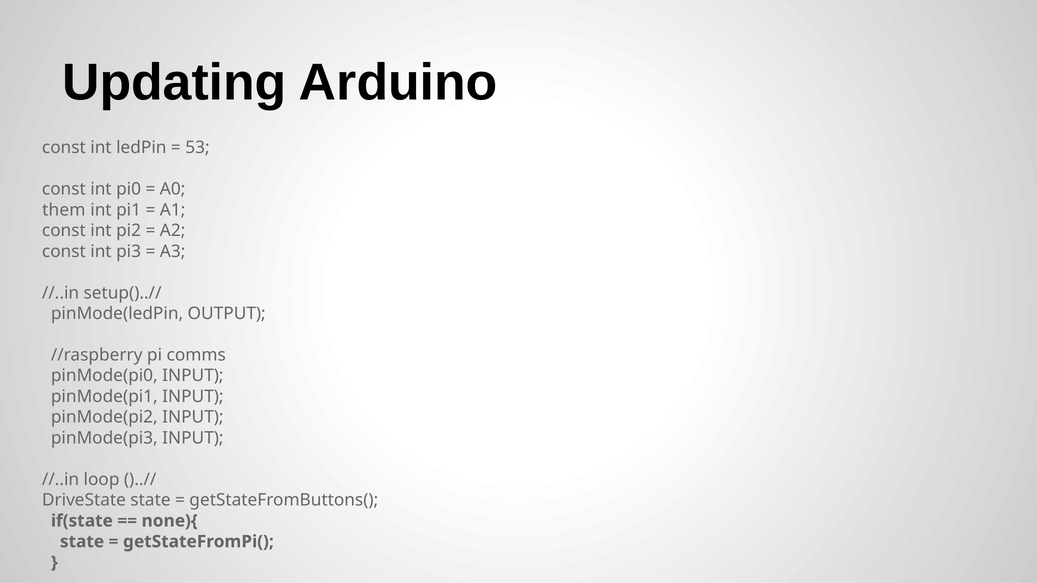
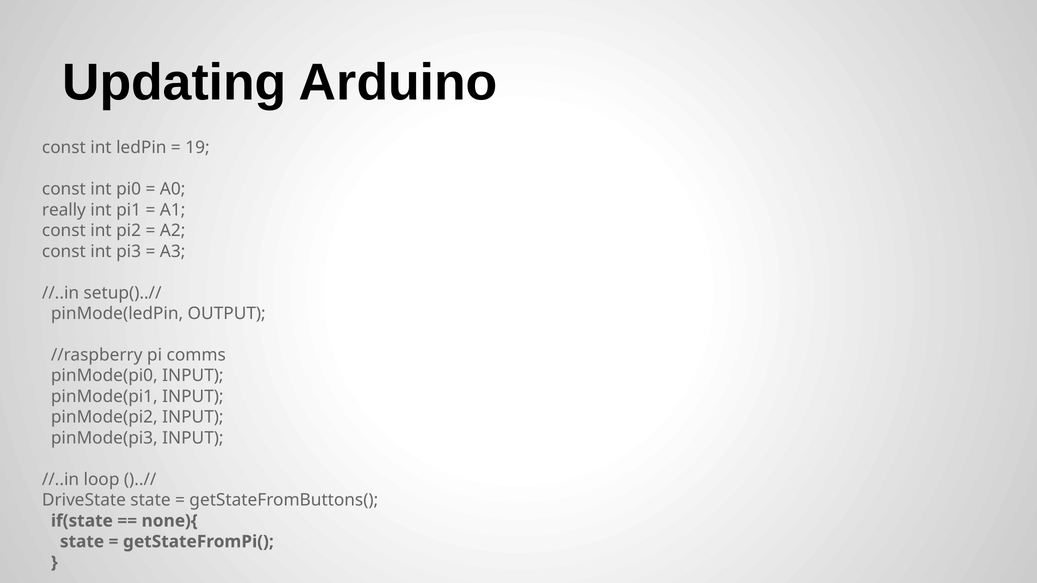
53: 53 -> 19
them: them -> really
